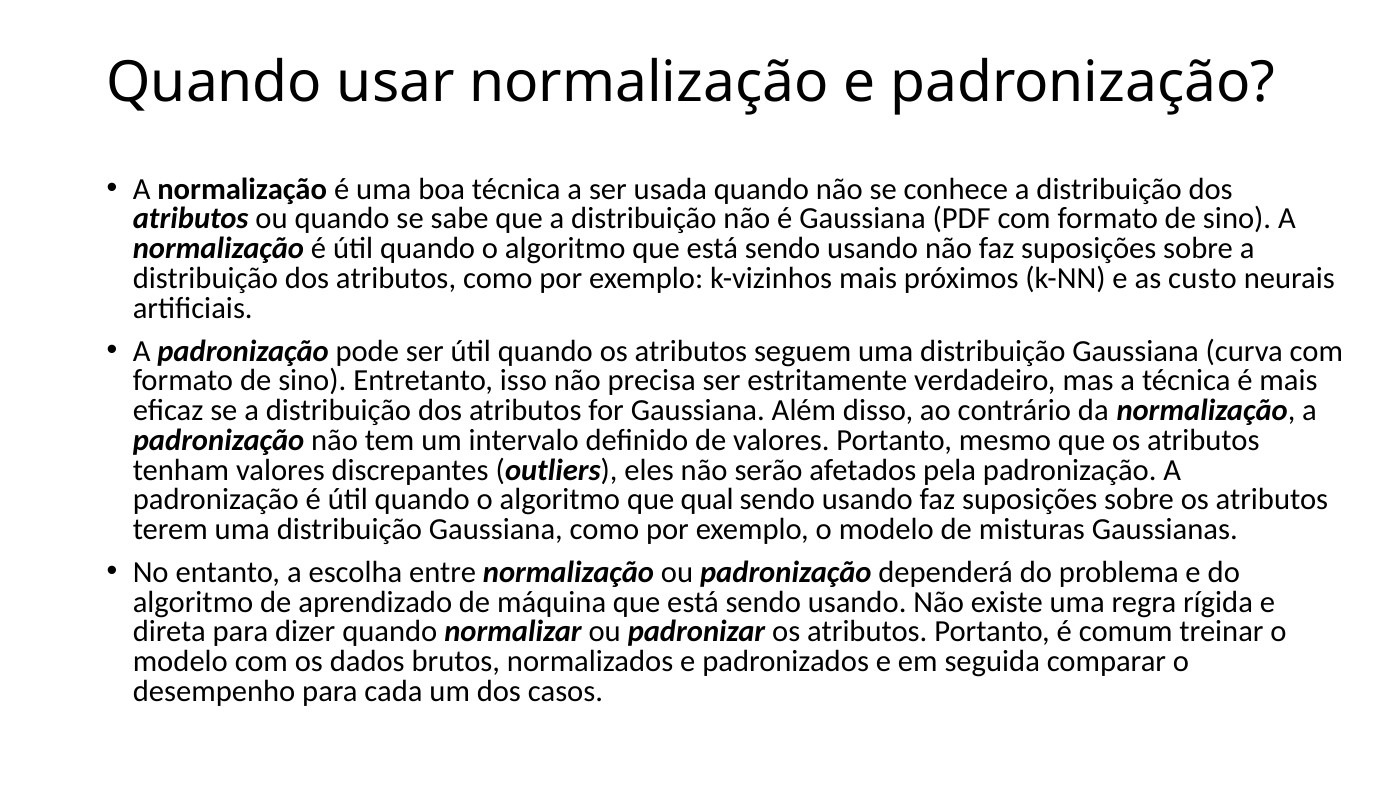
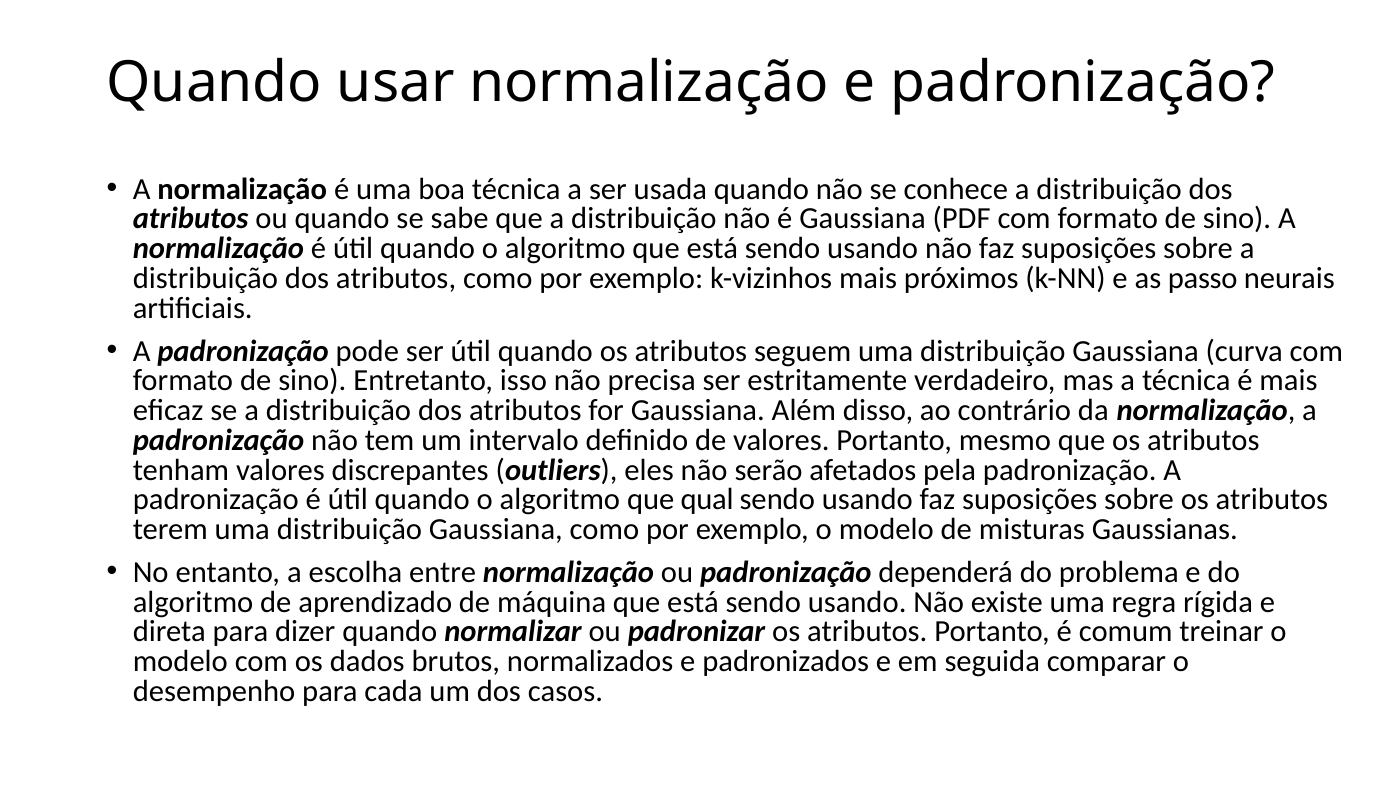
custo: custo -> passo
